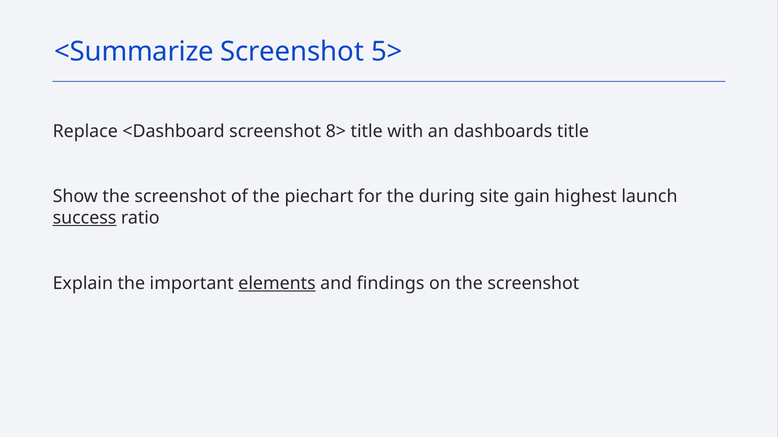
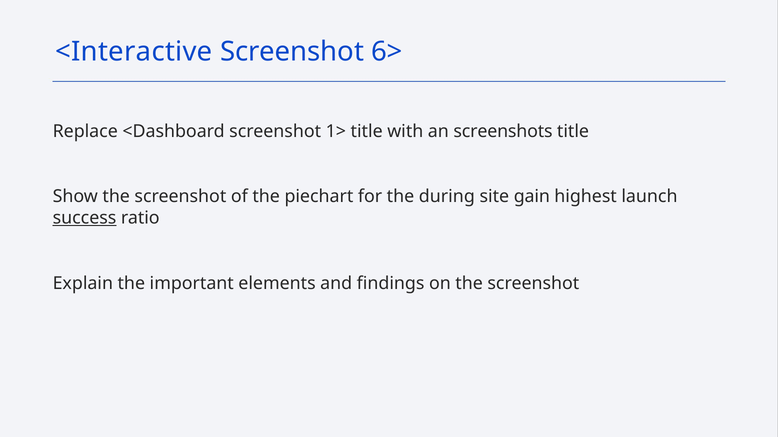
<Summarize: <Summarize -> <Interactive
5>: 5> -> 6>
8>: 8> -> 1>
dashboards: dashboards -> screenshots
elements underline: present -> none
